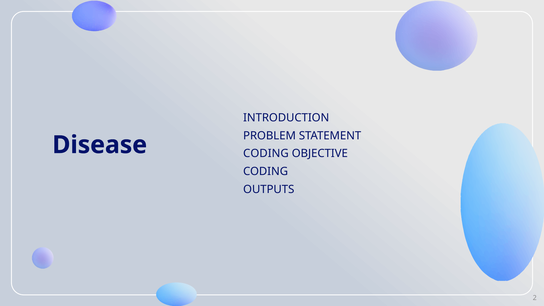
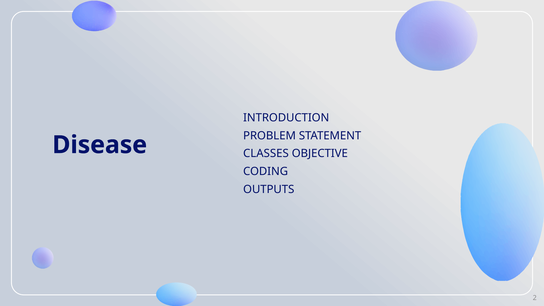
CODING at (266, 154): CODING -> CLASSES
